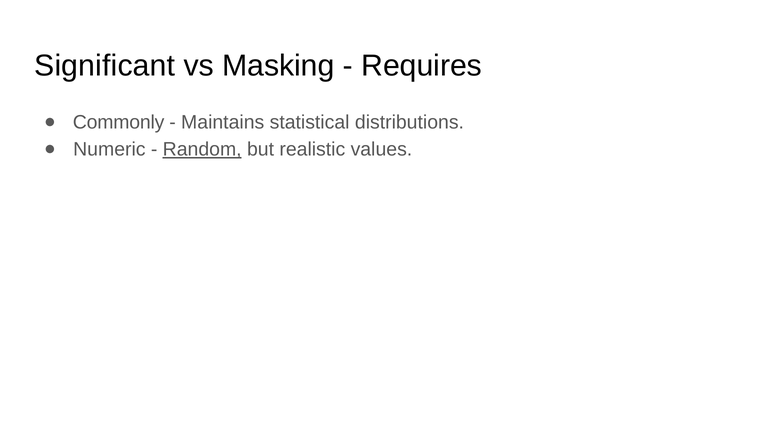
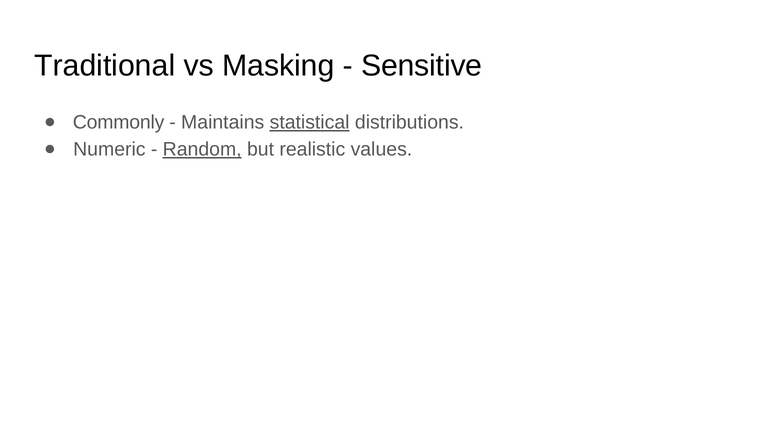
Significant: Significant -> Traditional
Requires: Requires -> Sensitive
statistical underline: none -> present
